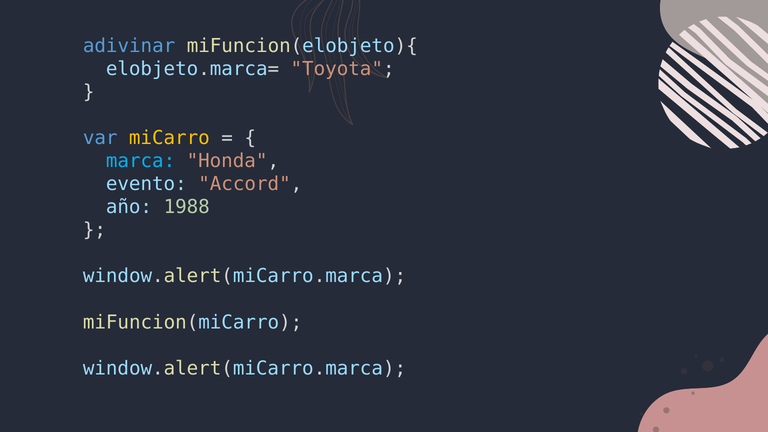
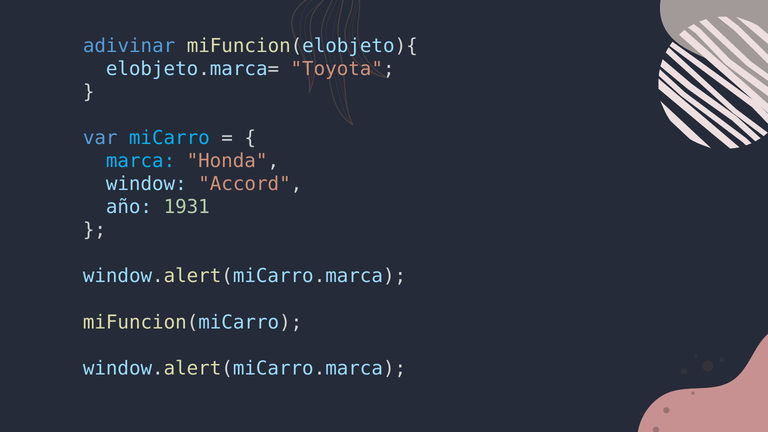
miCarro colour: yellow -> light blue
evento: evento -> window
1988: 1988 -> 1931
